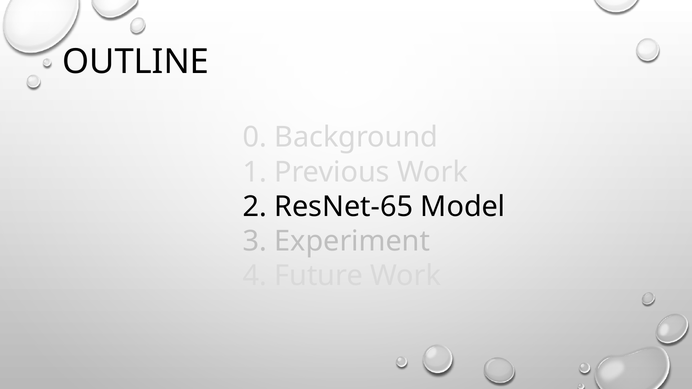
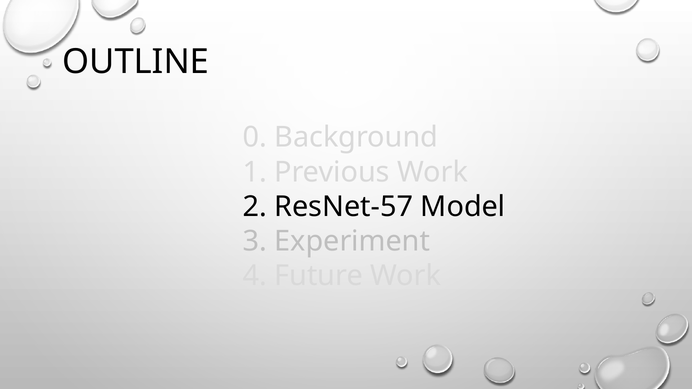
ResNet-65: ResNet-65 -> ResNet-57
